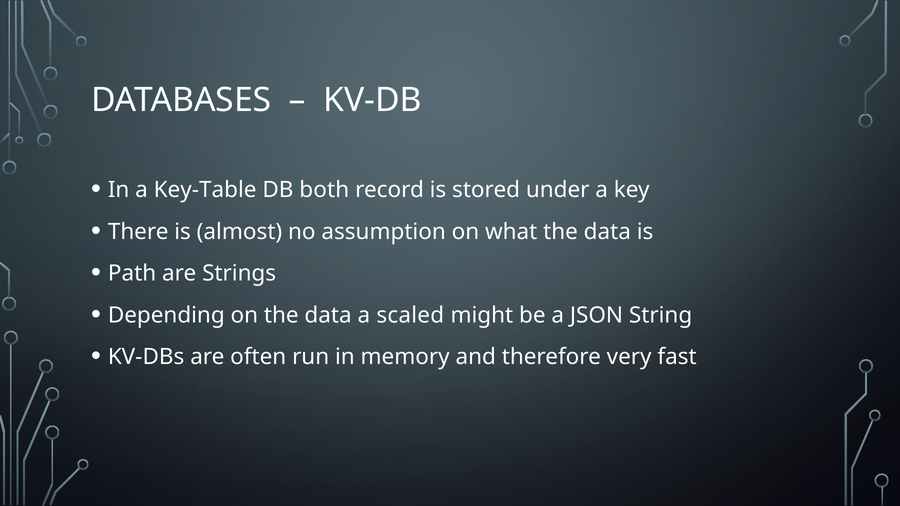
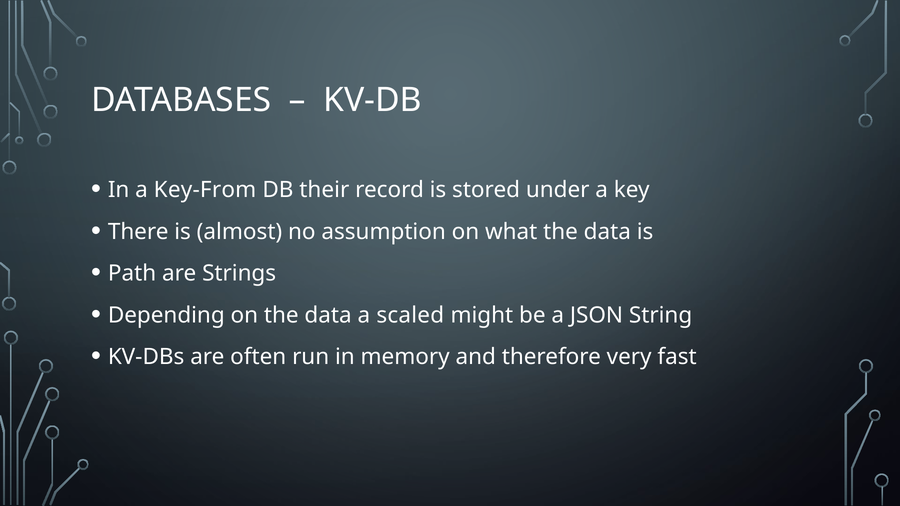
Key-Table: Key-Table -> Key-From
both: both -> their
